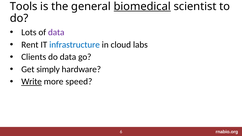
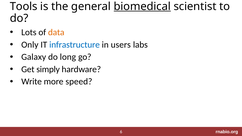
data at (56, 32) colour: purple -> orange
Rent: Rent -> Only
cloud: cloud -> users
Clients: Clients -> Galaxy
do data: data -> long
Write underline: present -> none
